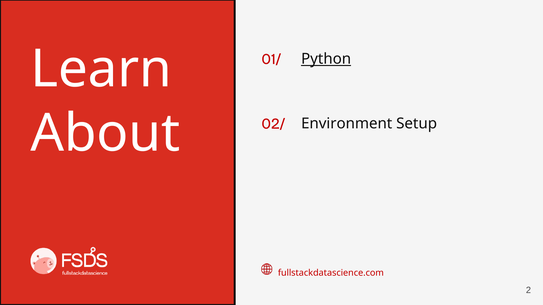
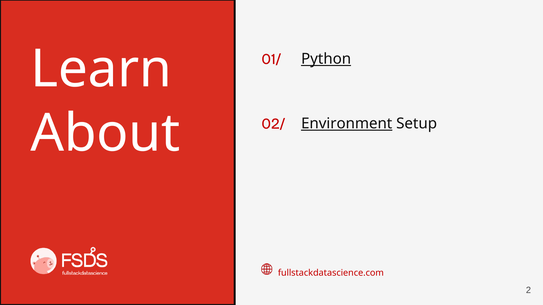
Environment underline: none -> present
